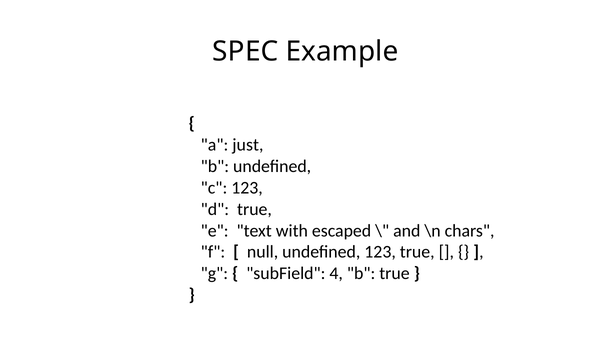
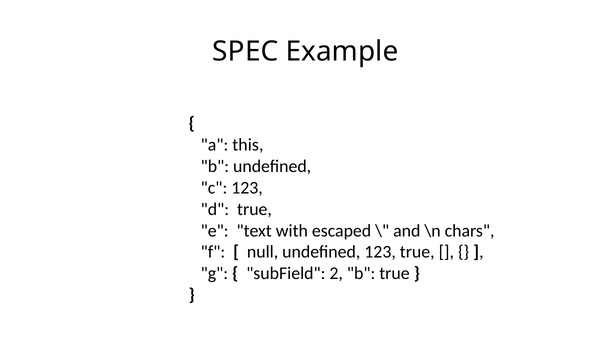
just: just -> this
4: 4 -> 2
